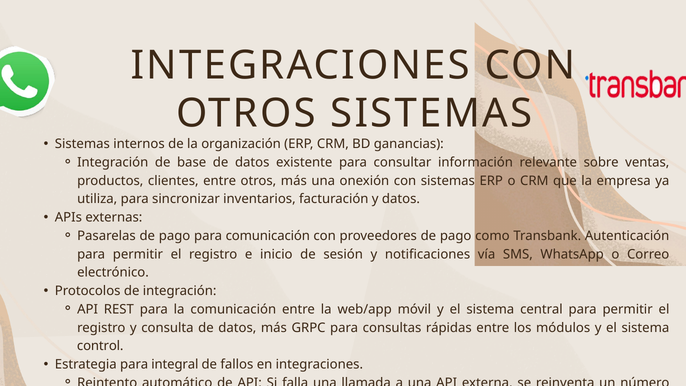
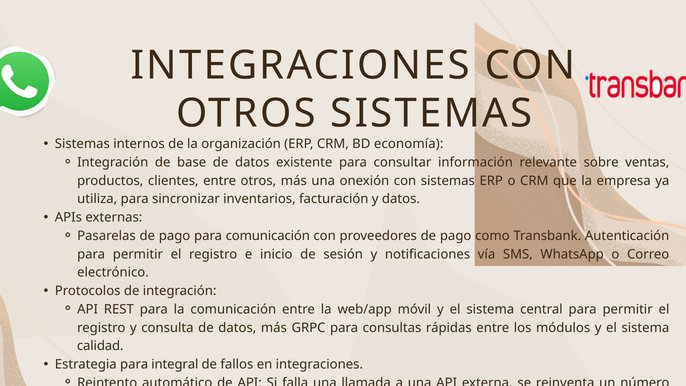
ganancias: ganancias -> economía
control: control -> calidad
